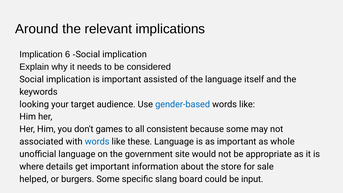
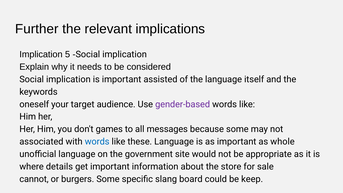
Around: Around -> Further
6: 6 -> 5
looking: looking -> oneself
gender-based colour: blue -> purple
consistent: consistent -> messages
helped: helped -> cannot
input: input -> keep
